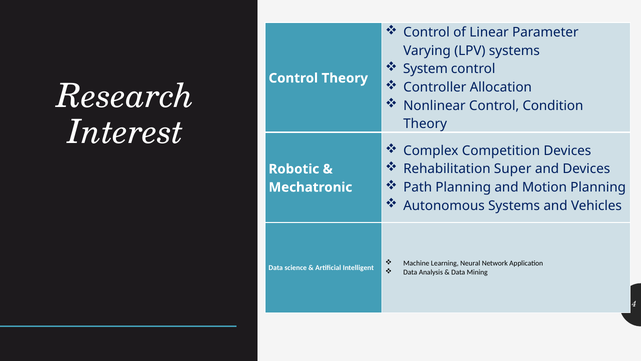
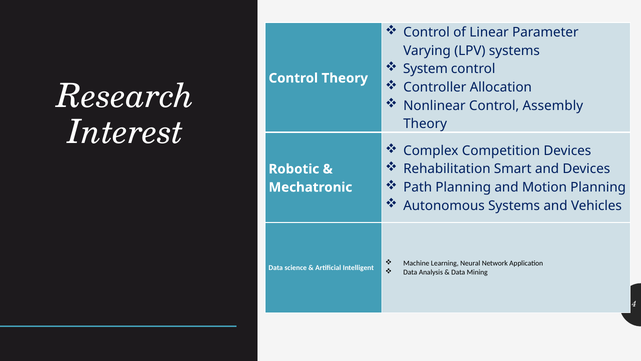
Condition: Condition -> Assembly
Super: Super -> Smart
